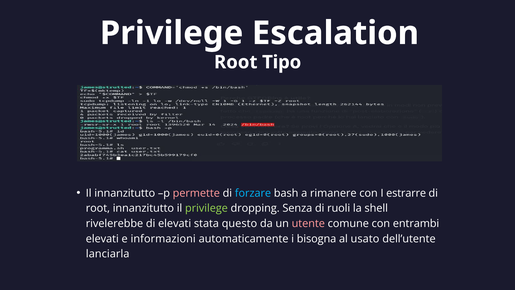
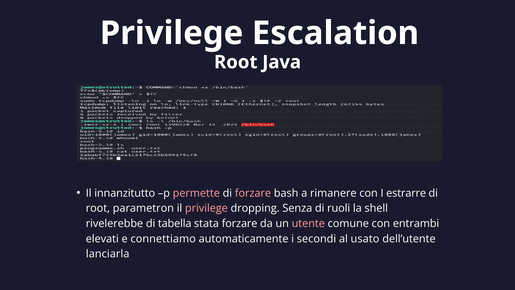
Tipo: Tipo -> Java
forzare at (253, 193) colour: light blue -> pink
root innanzitutto: innanzitutto -> parametron
privilege at (206, 208) colour: light green -> pink
di elevati: elevati -> tabella
stata questo: questo -> forzare
informazioni: informazioni -> connettiamo
bisogna: bisogna -> secondi
